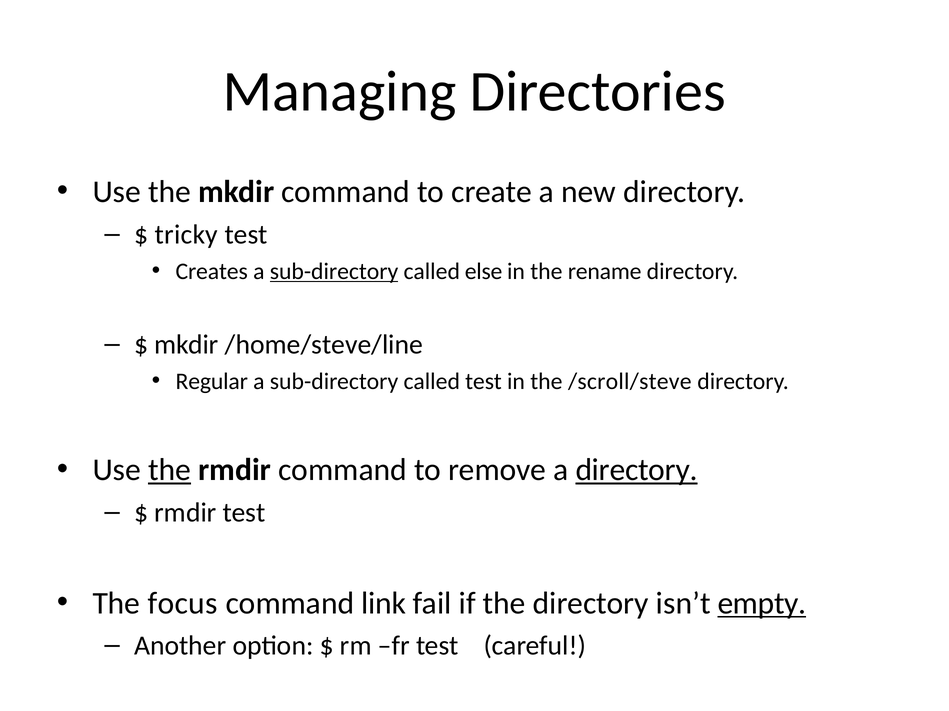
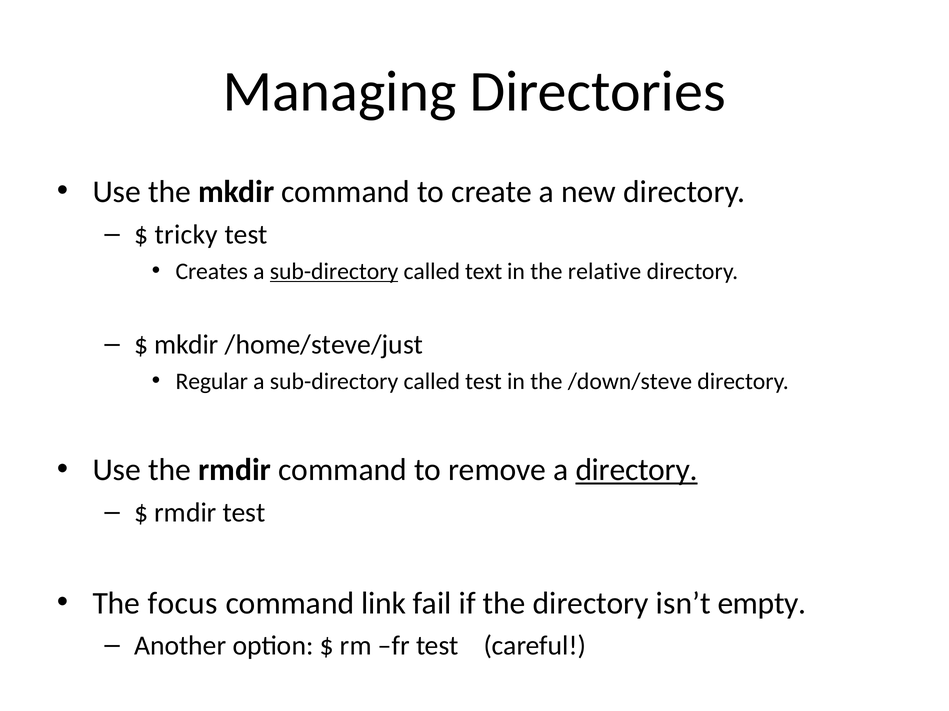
else: else -> text
rename: rename -> relative
/home/steve/line: /home/steve/line -> /home/steve/just
/scroll/steve: /scroll/steve -> /down/steve
the at (170, 470) underline: present -> none
empty underline: present -> none
